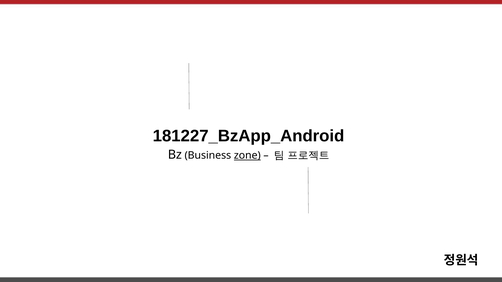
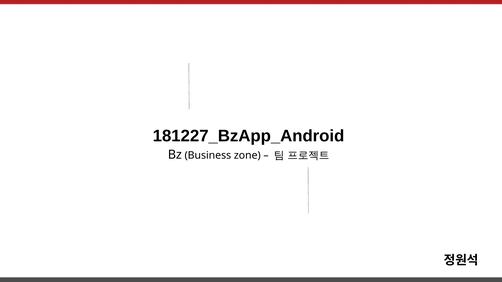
zone underline: present -> none
